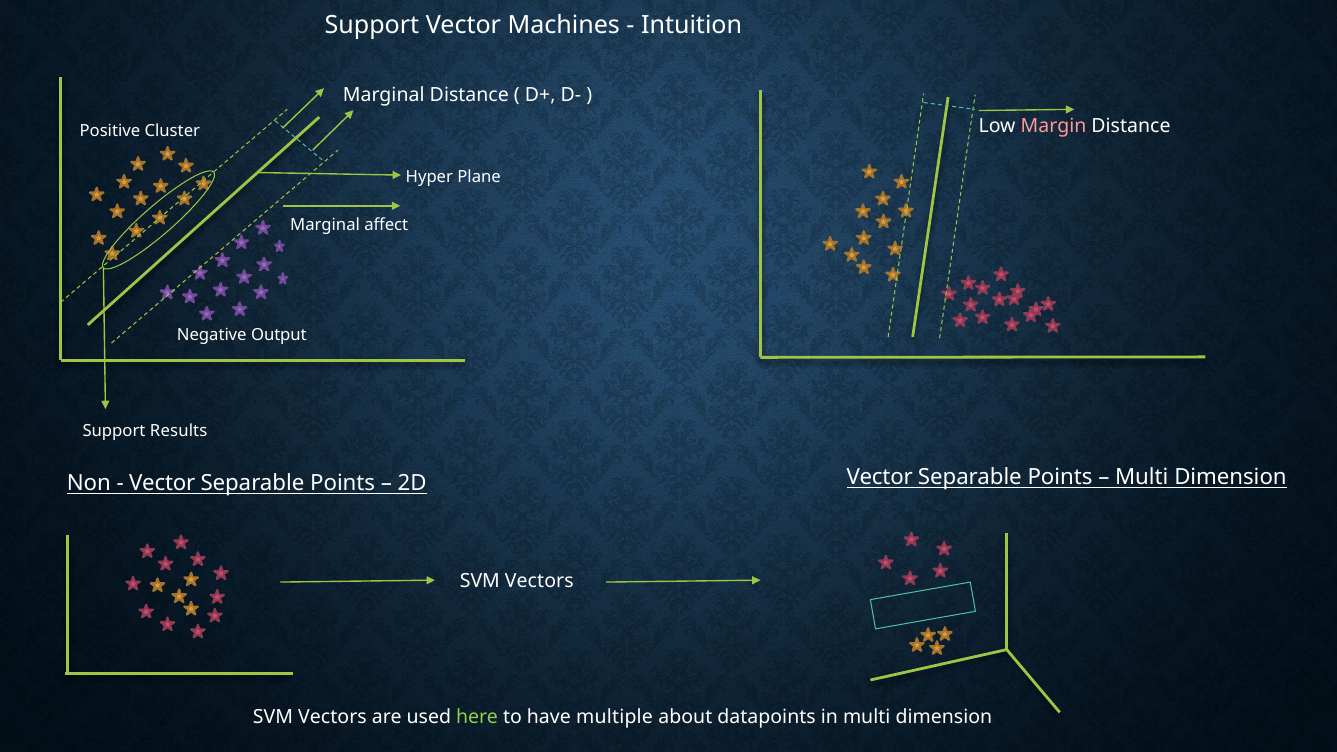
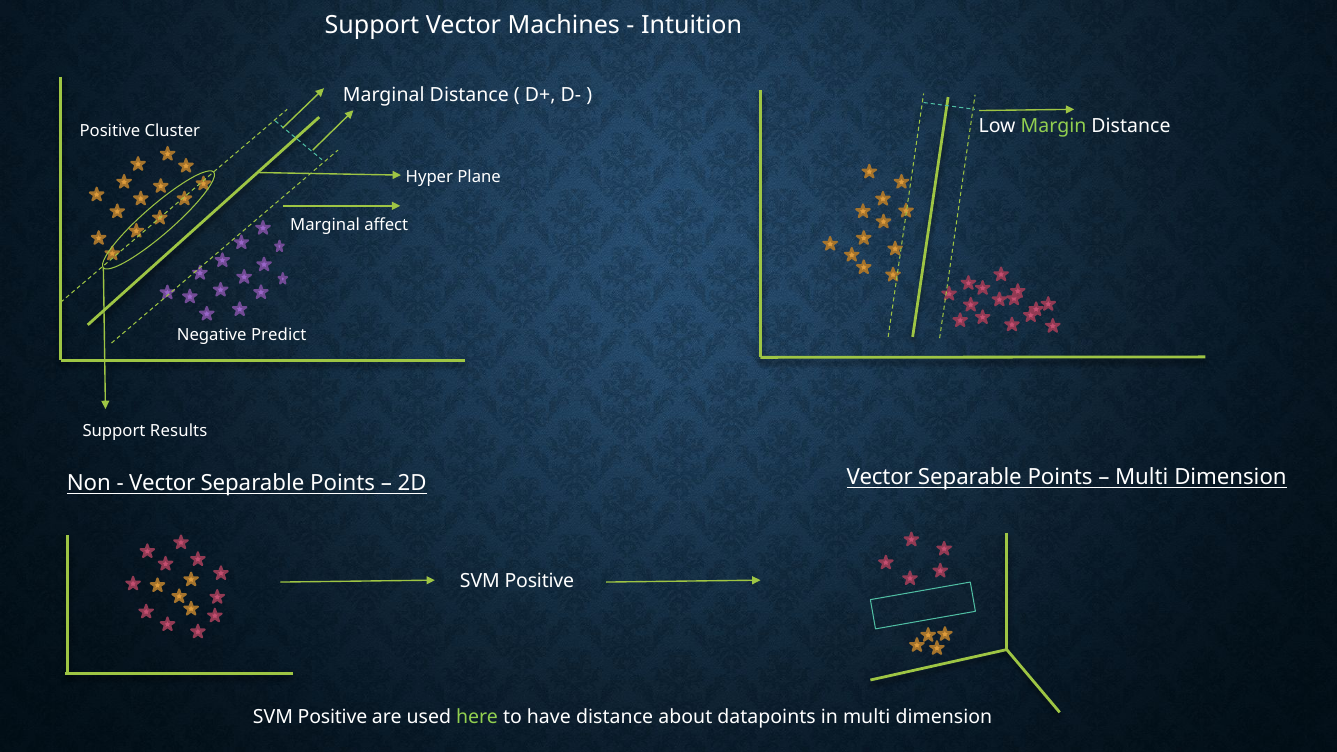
Margin colour: pink -> light green
Output: Output -> Predict
Vectors at (539, 581): Vectors -> Positive
Vectors at (332, 717): Vectors -> Positive
have multiple: multiple -> distance
